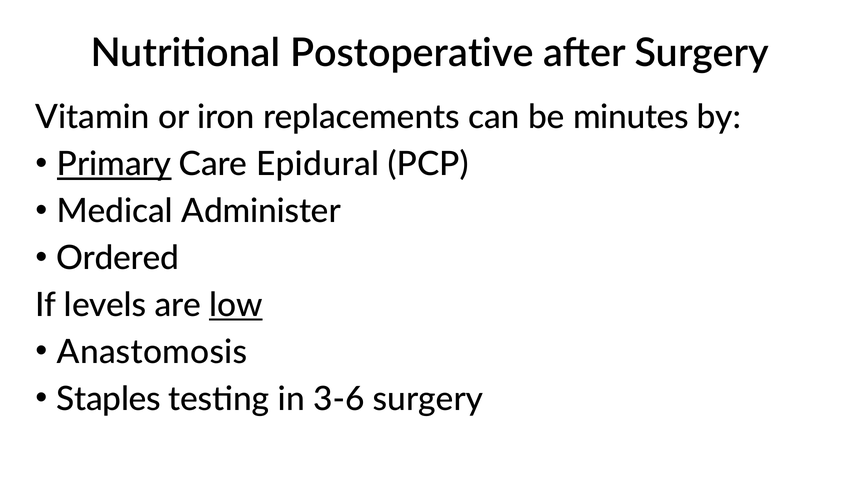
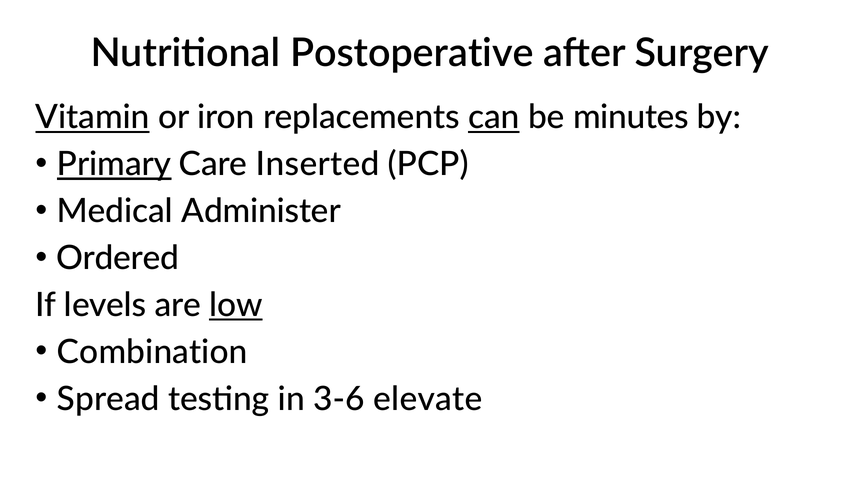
Vitamin underline: none -> present
can underline: none -> present
Epidural: Epidural -> Inserted
Anastomosis: Anastomosis -> Combination
Staples: Staples -> Spread
3-6 surgery: surgery -> elevate
